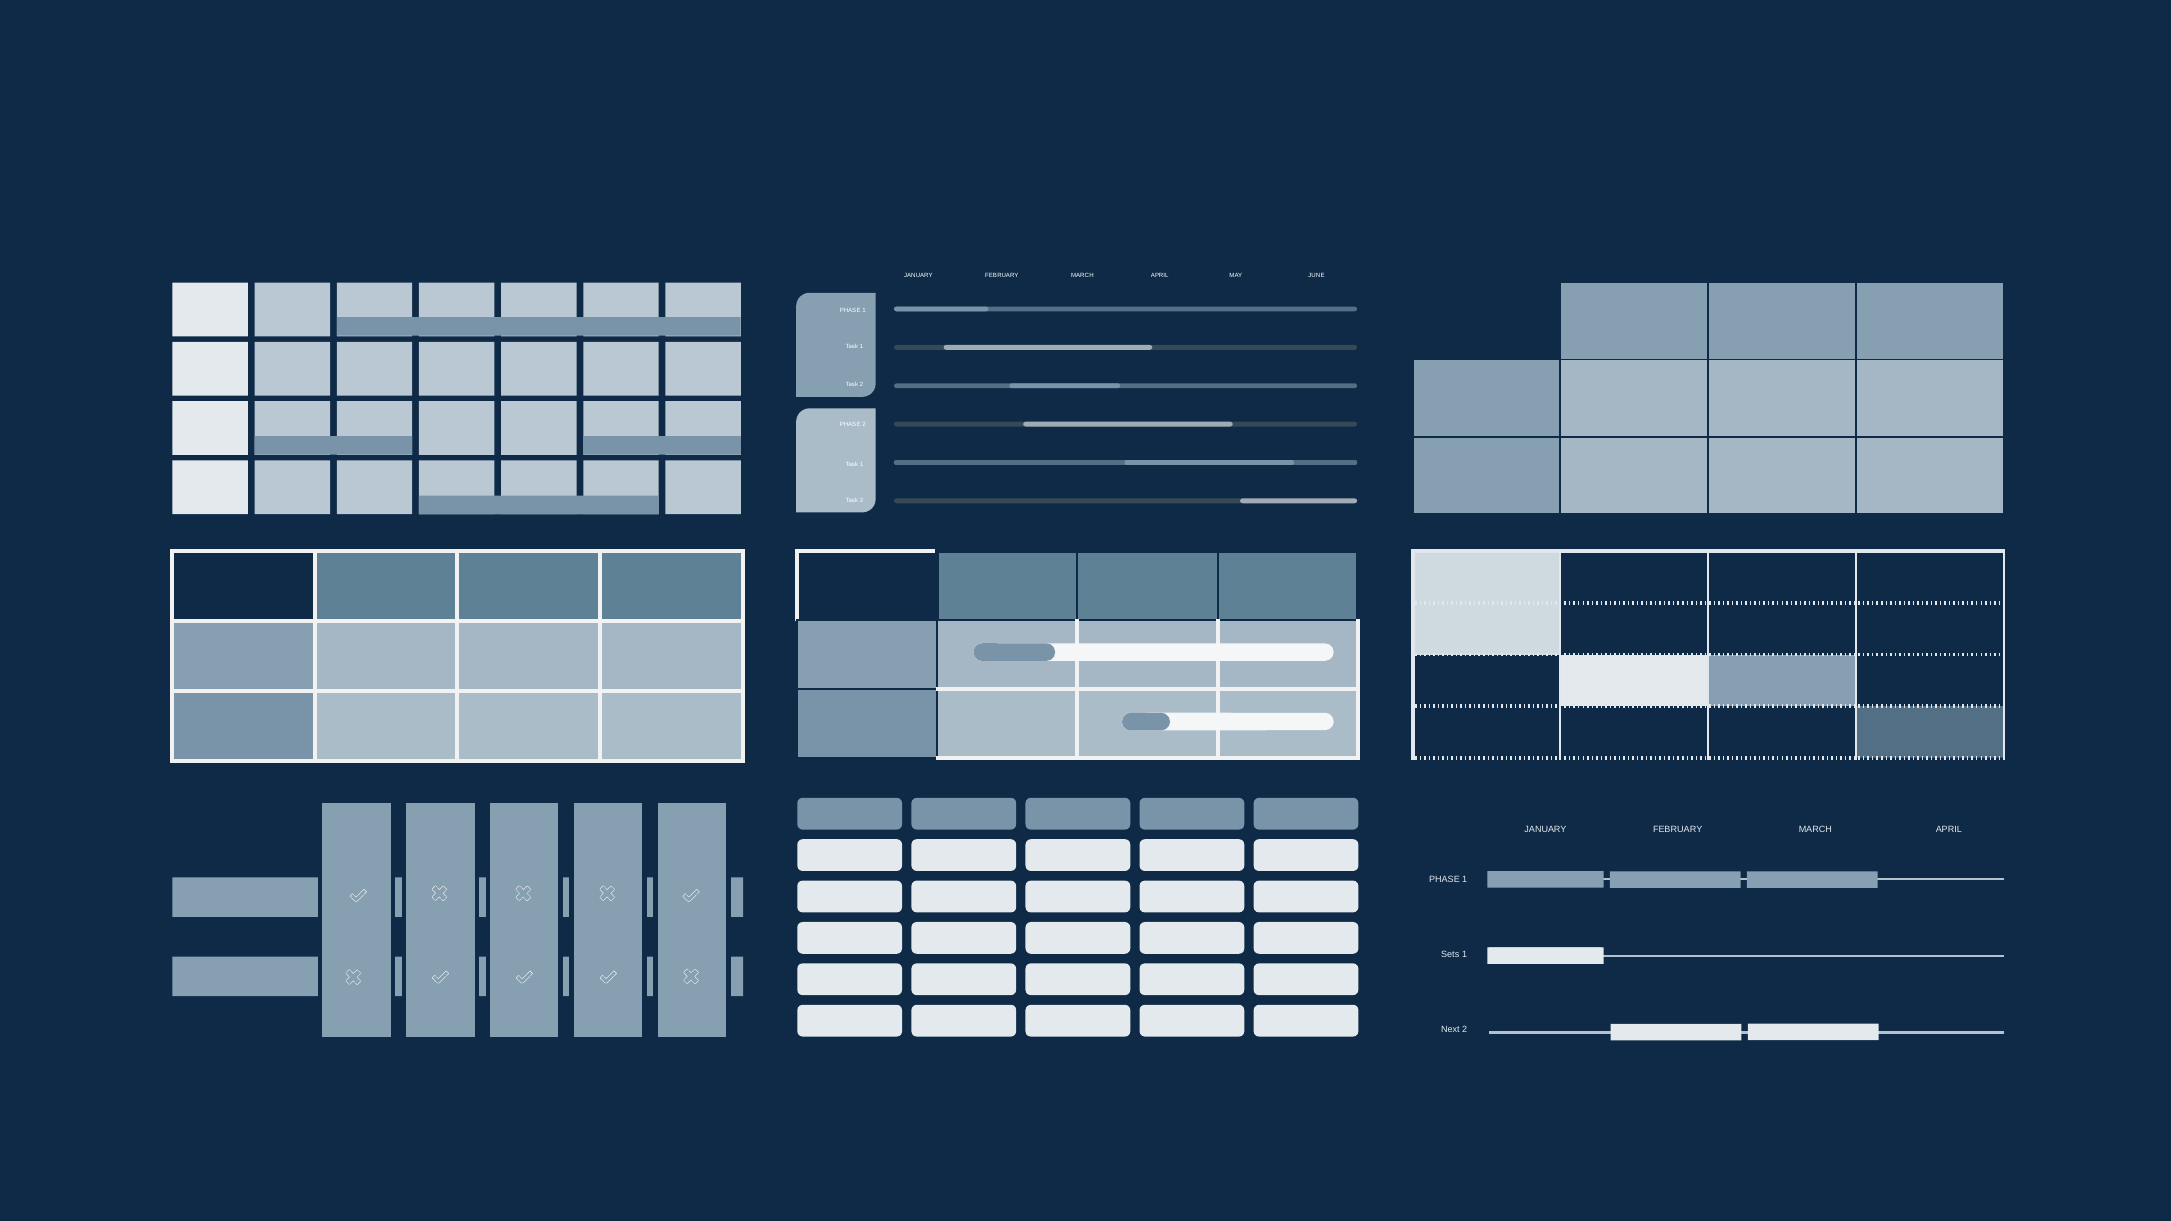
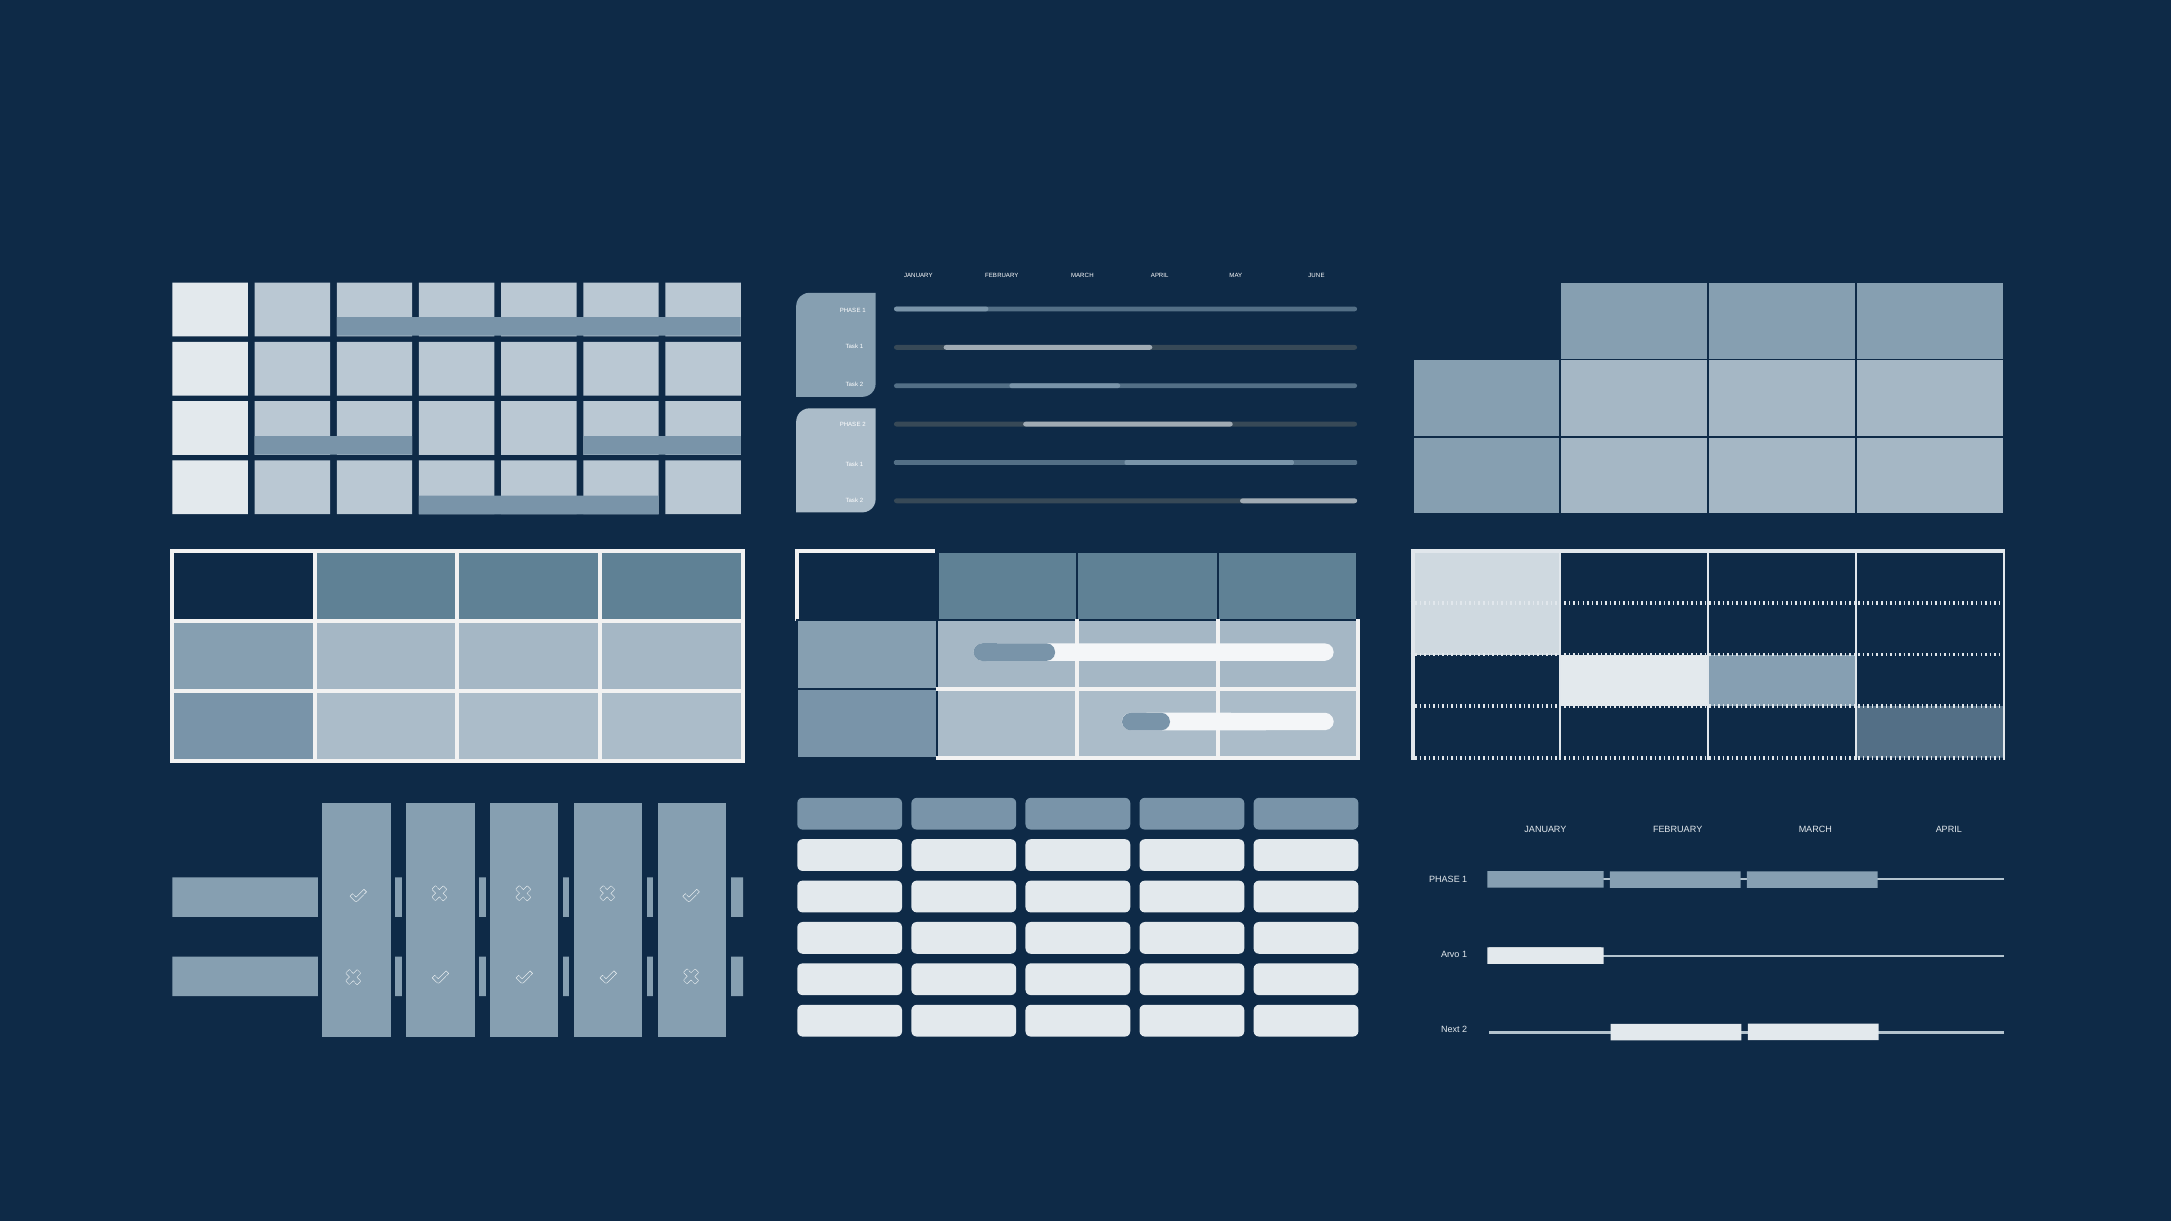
Sets: Sets -> Arvo
